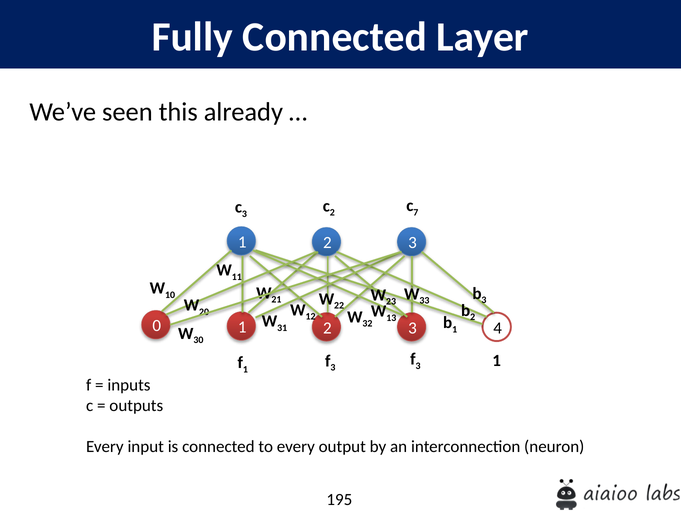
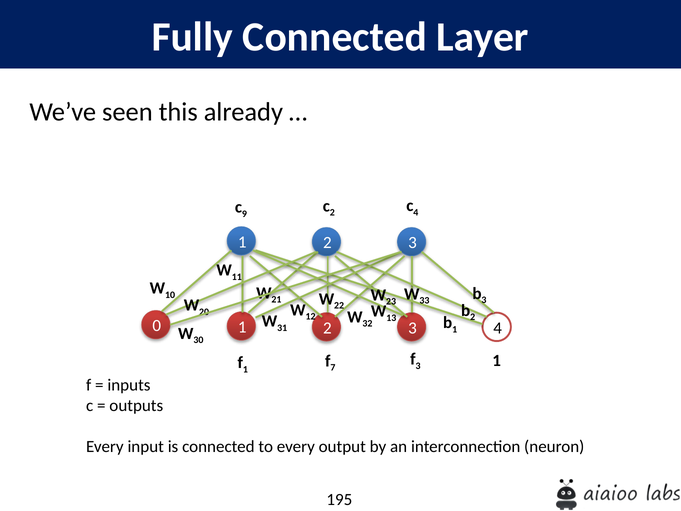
c 3: 3 -> 9
c 7: 7 -> 4
1 f 3: 3 -> 7
